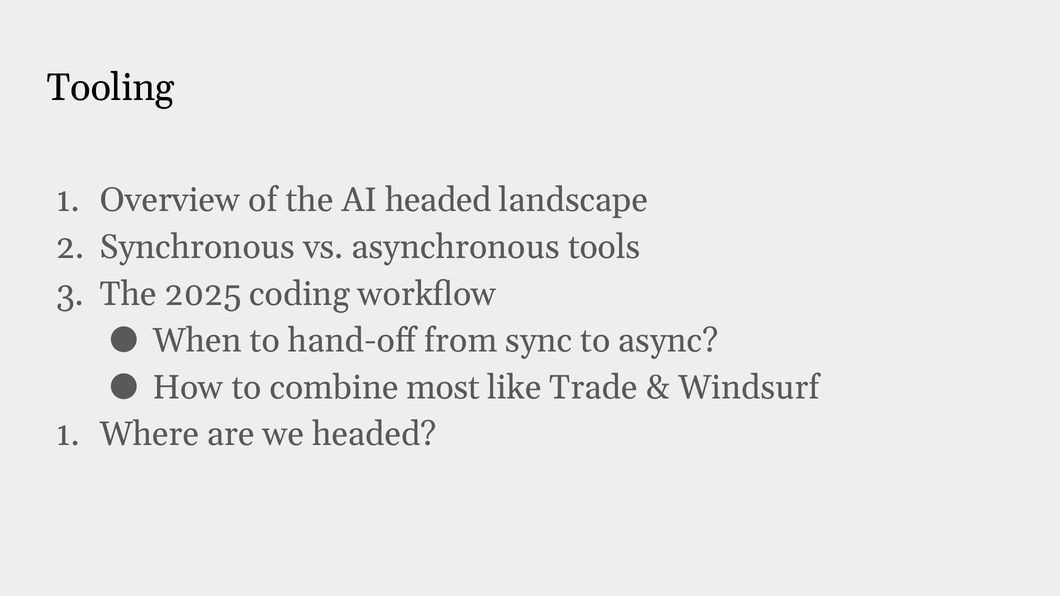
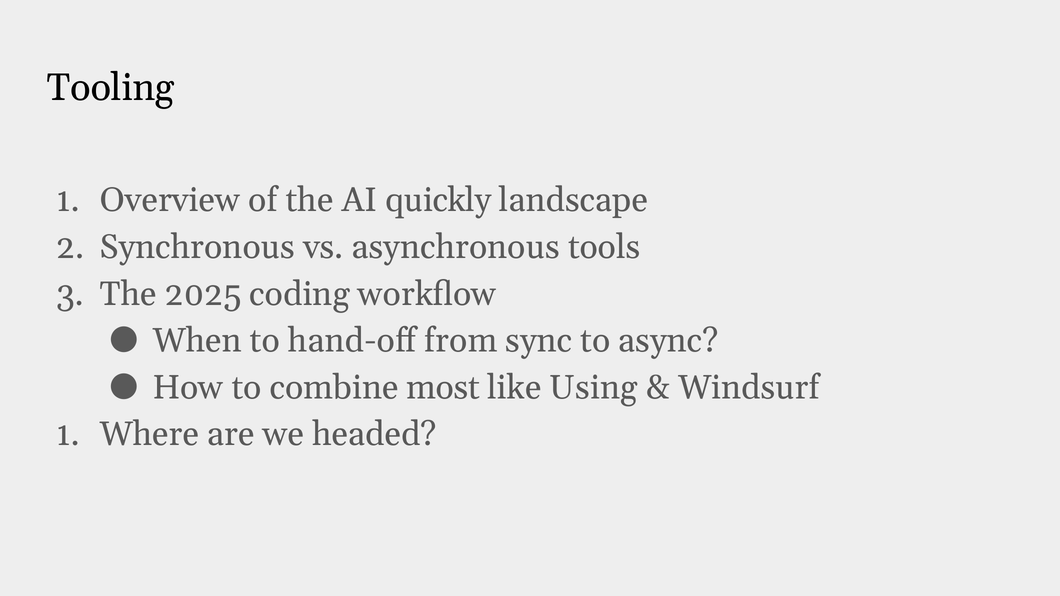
AI headed: headed -> quickly
Trade: Trade -> Using
